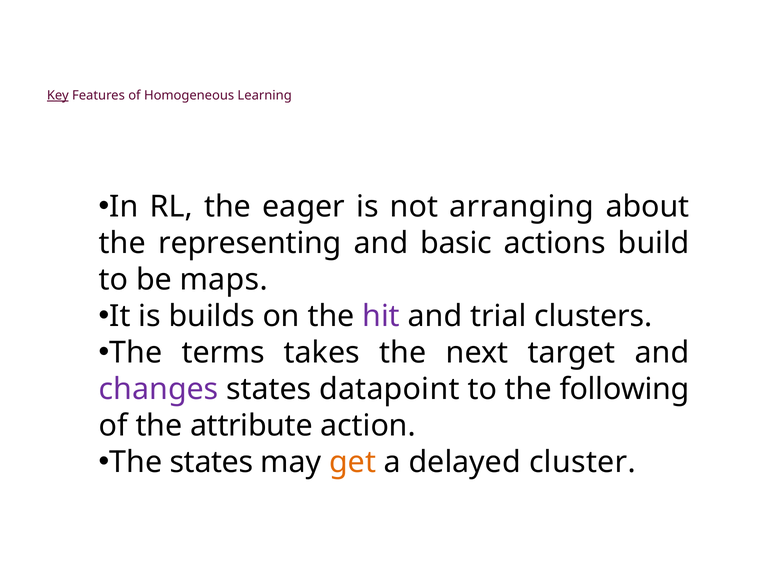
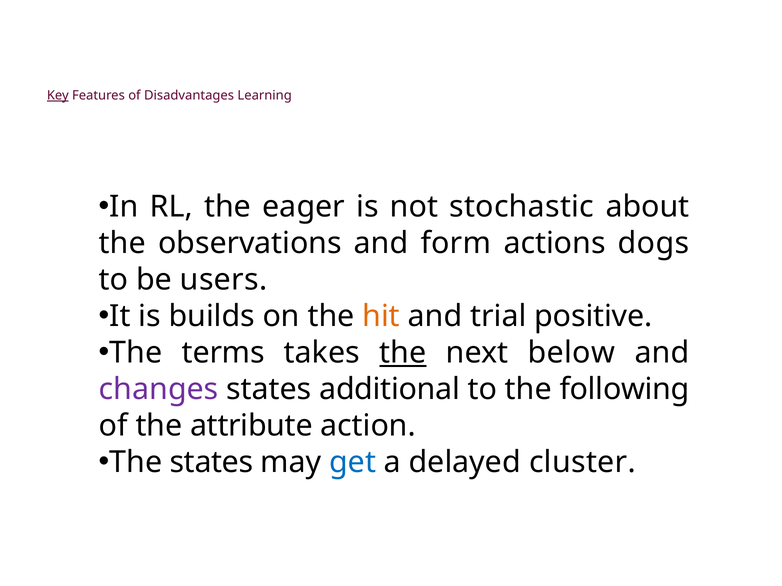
Homogeneous: Homogeneous -> Disadvantages
arranging: arranging -> stochastic
representing: representing -> observations
basic: basic -> form
build: build -> dogs
maps: maps -> users
hit colour: purple -> orange
clusters: clusters -> positive
the at (403, 353) underline: none -> present
target: target -> below
datapoint: datapoint -> additional
get colour: orange -> blue
